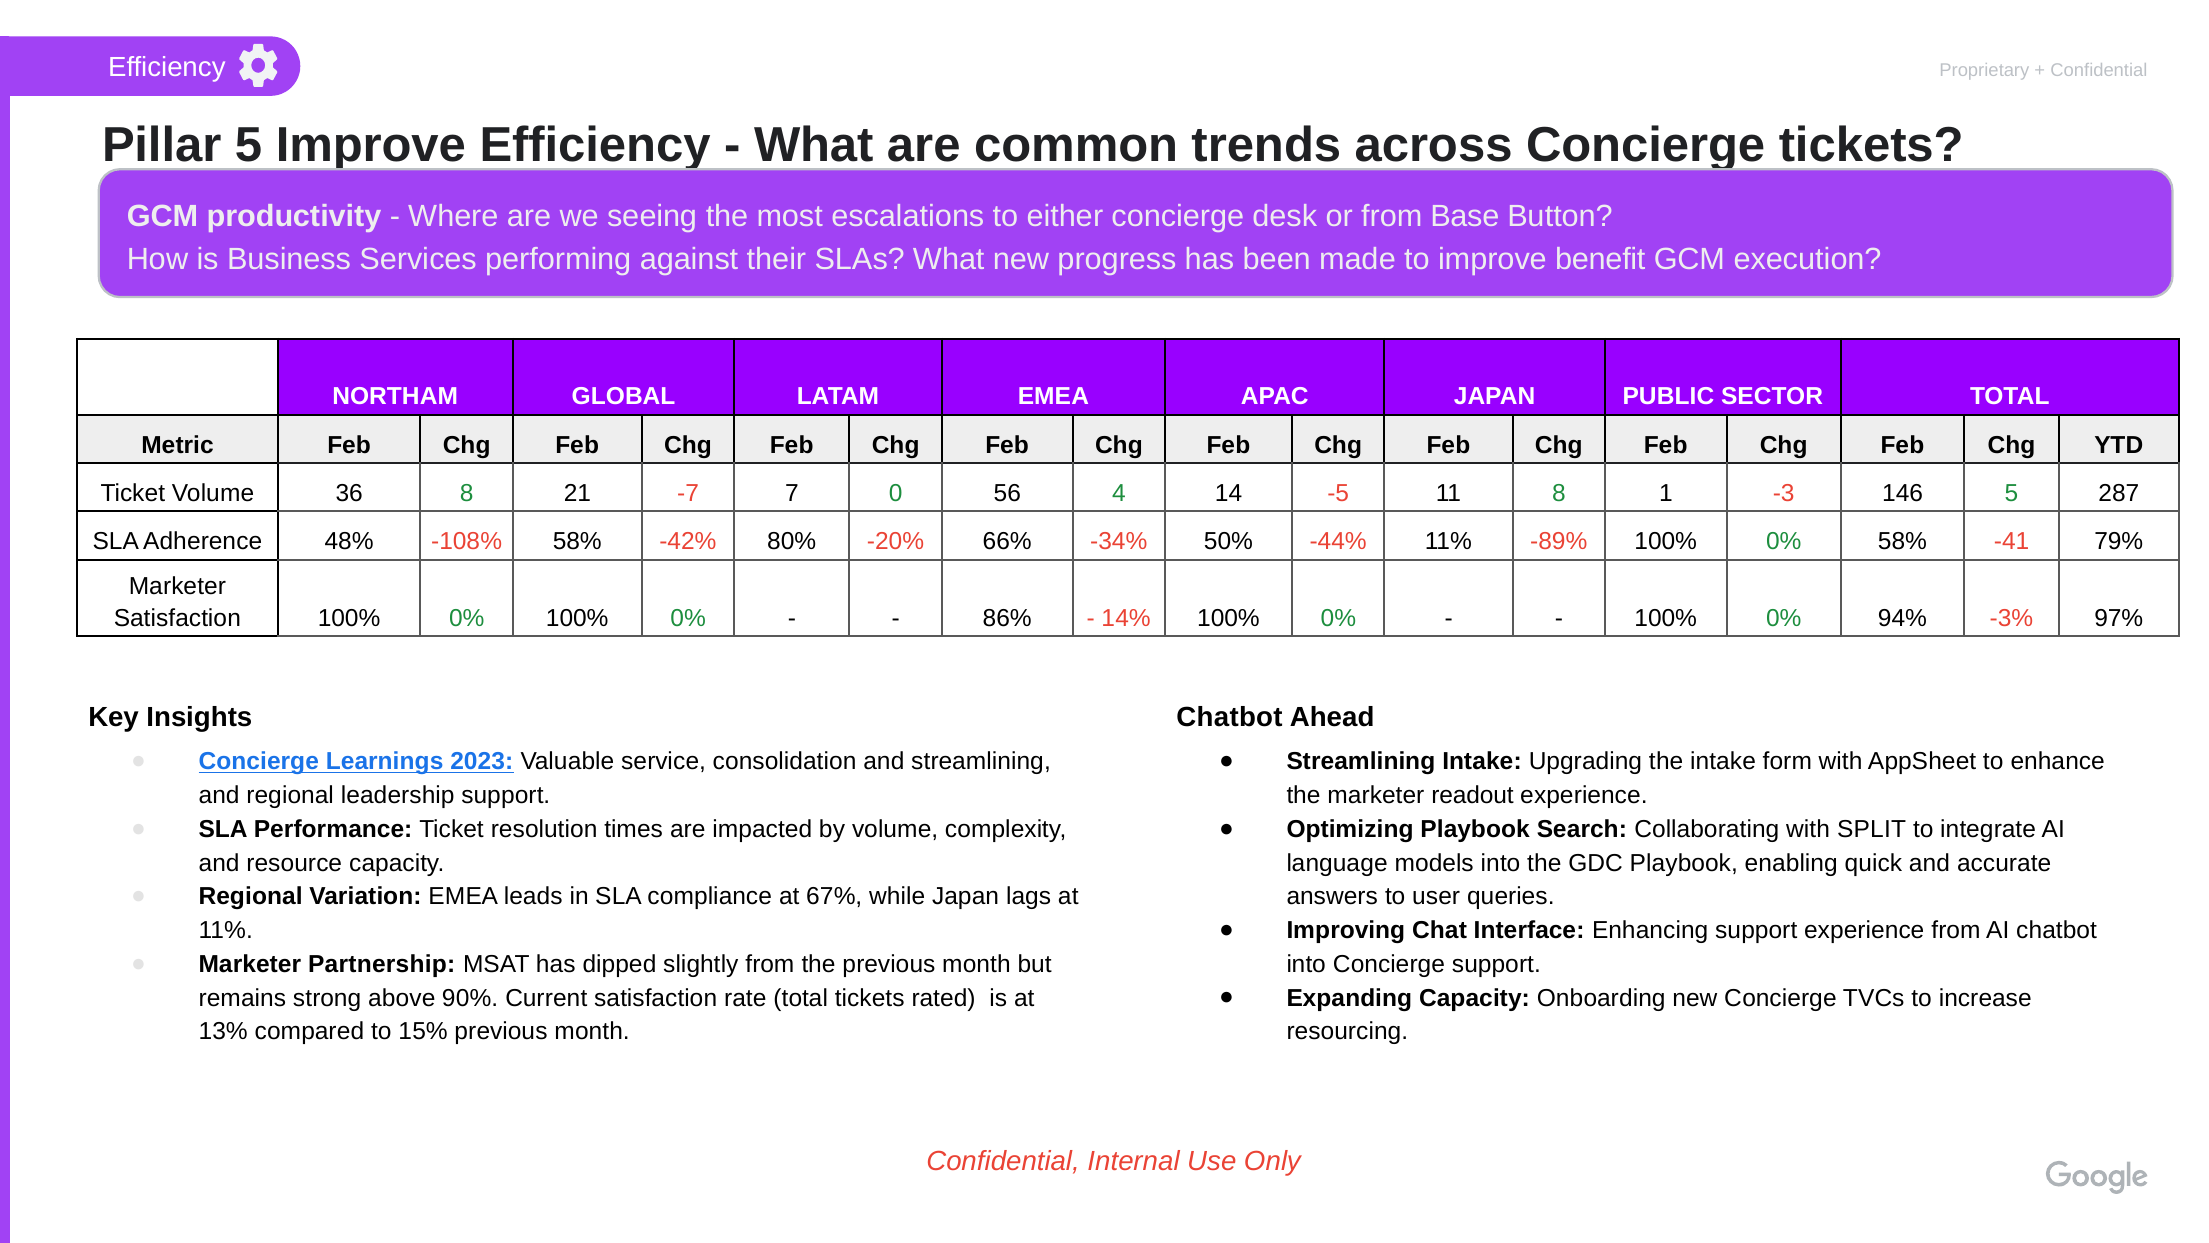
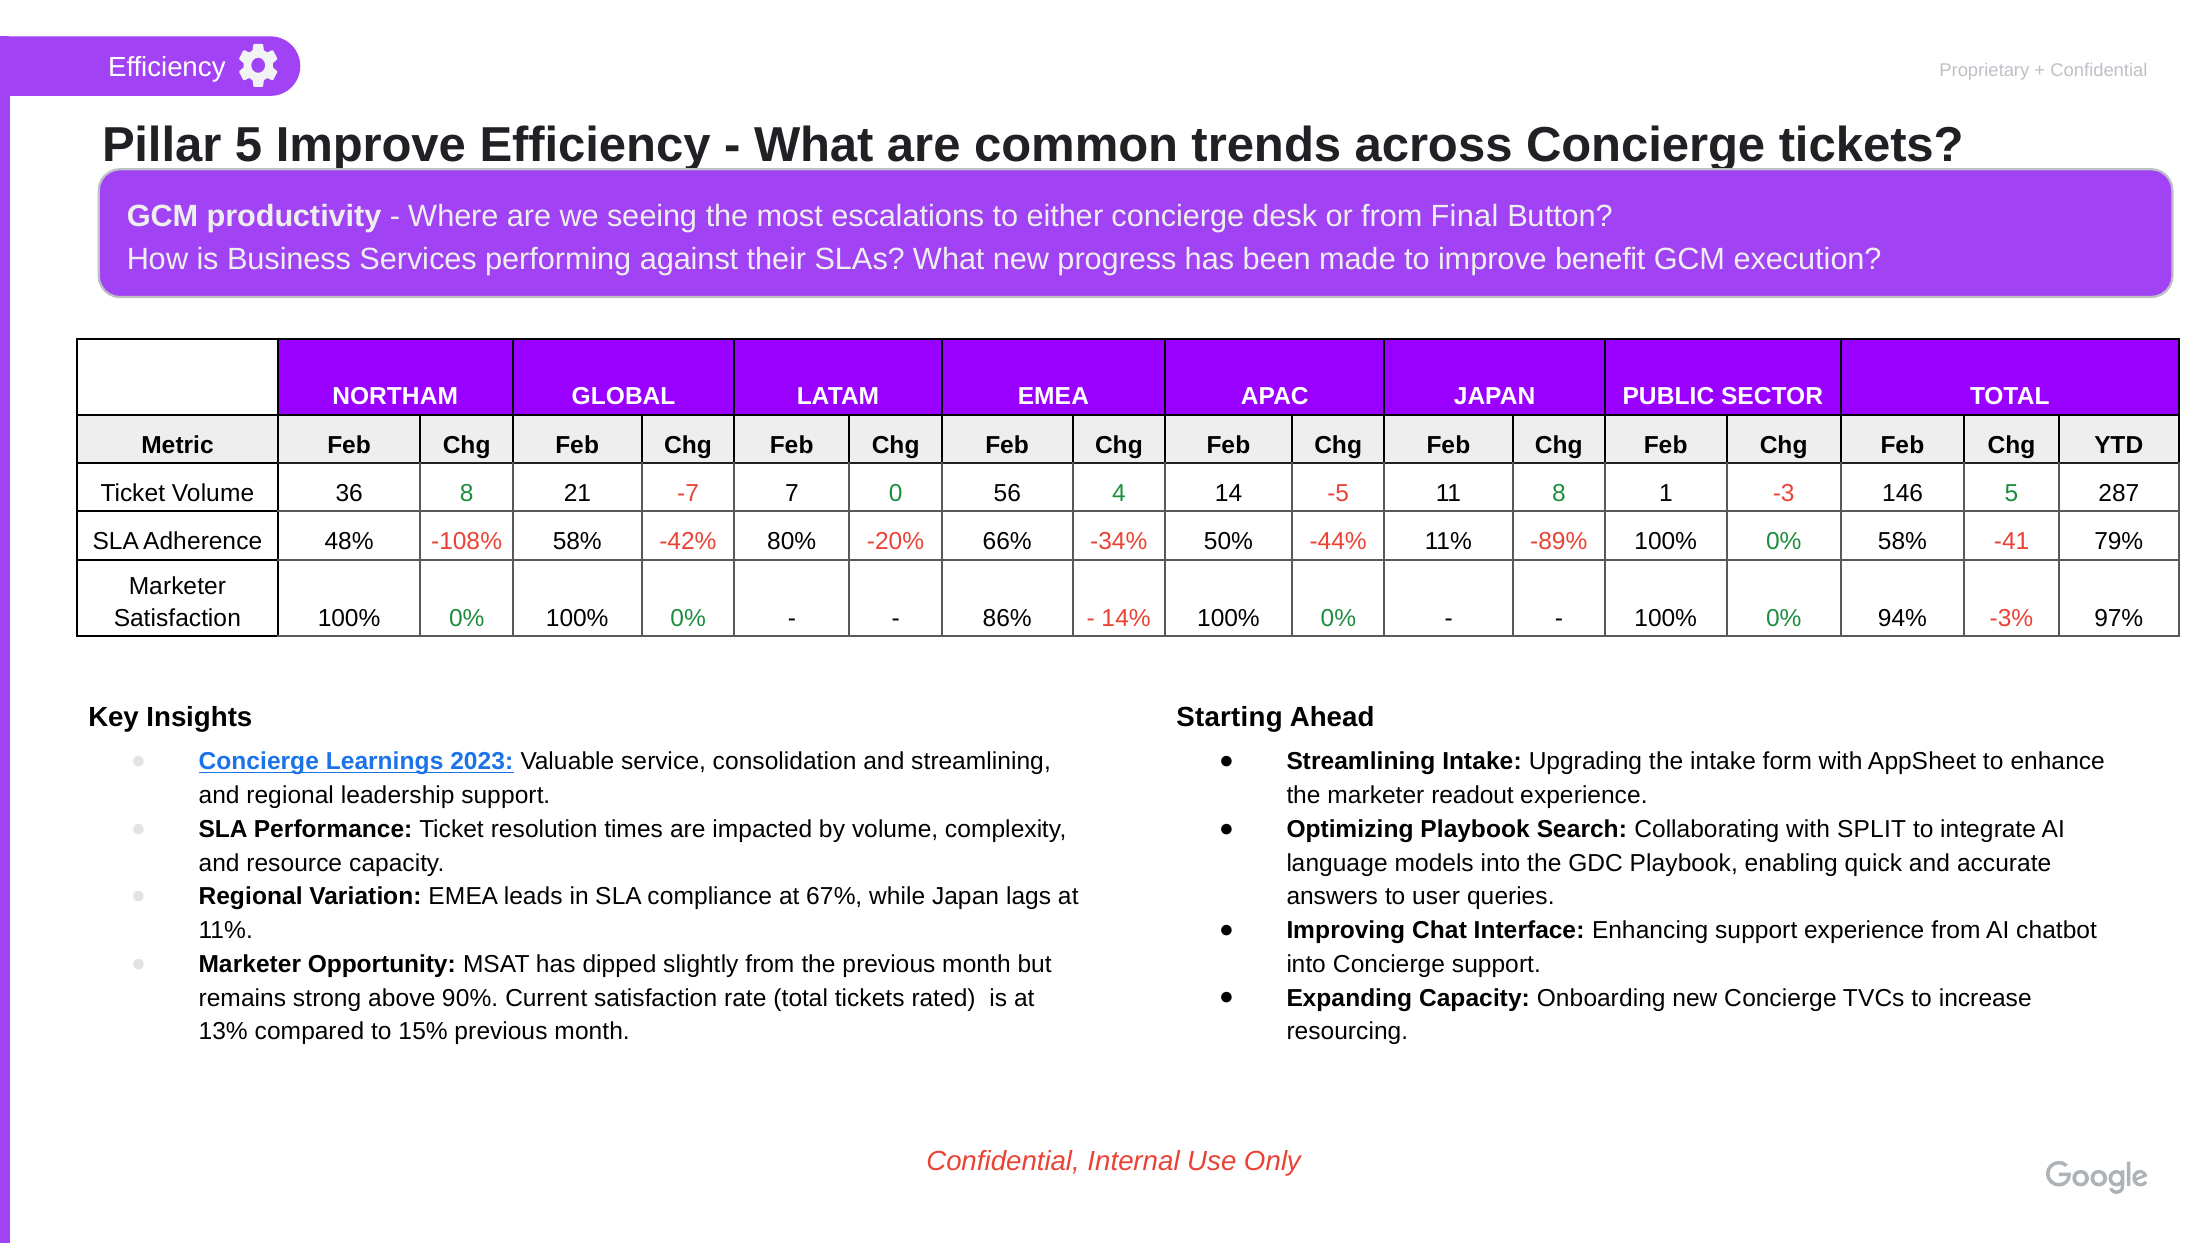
Base: Base -> Final
Chatbot at (1229, 717): Chatbot -> Starting
Partnership: Partnership -> Opportunity
